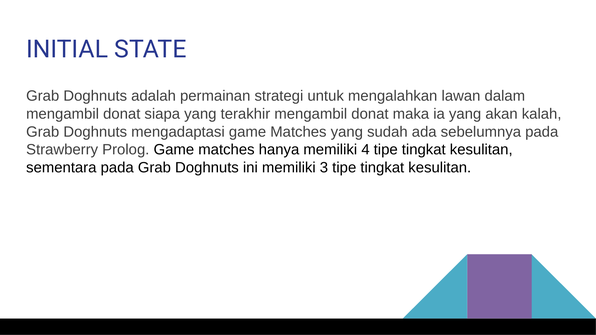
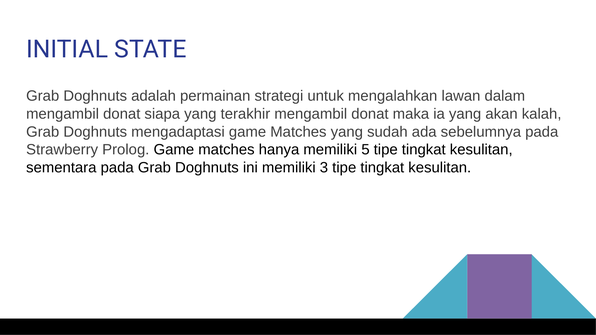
4: 4 -> 5
